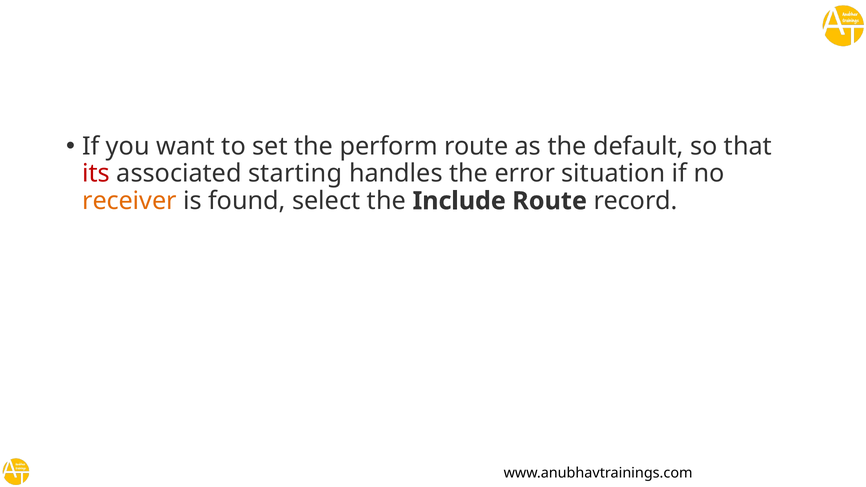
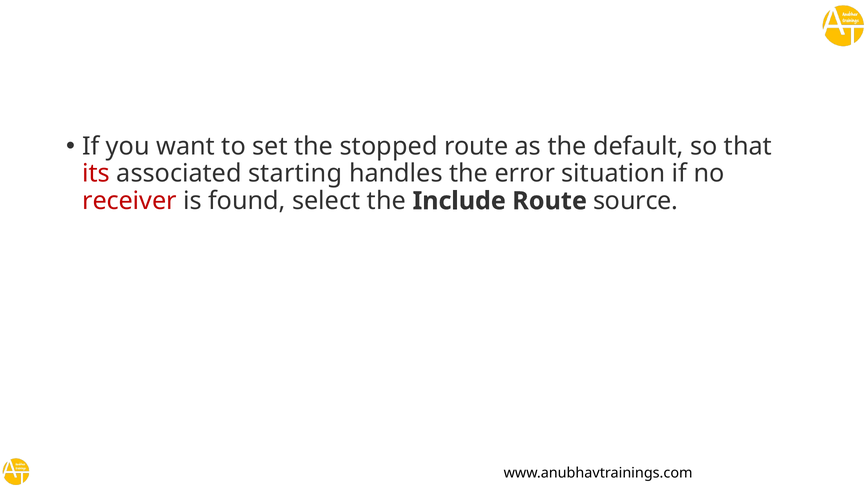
perform: perform -> stopped
receiver colour: orange -> red
record: record -> source
